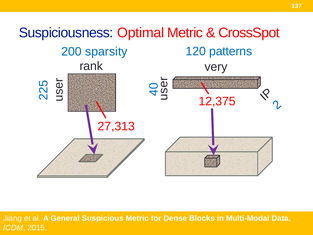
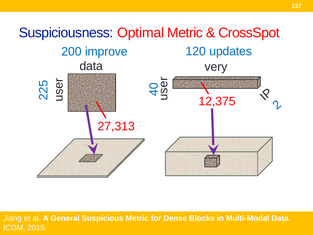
patterns: patterns -> updates
sparsity: sparsity -> improve
rank at (91, 66): rank -> data
